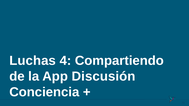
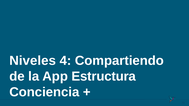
Luchas: Luchas -> Niveles
Discusión: Discusión -> Estructura
